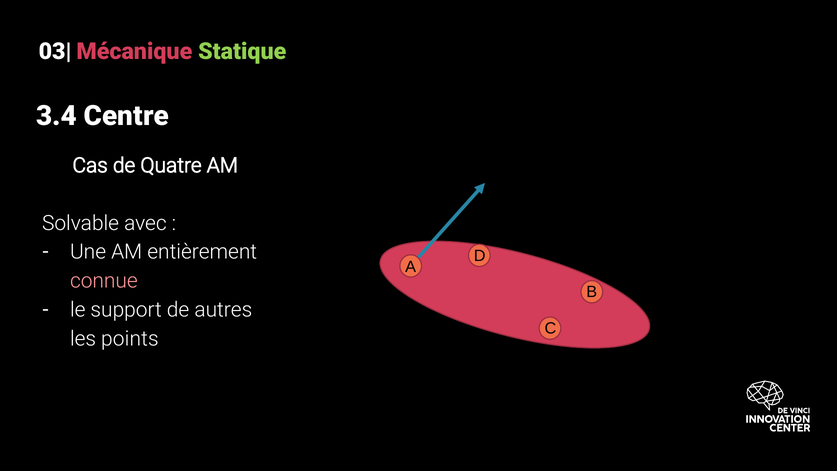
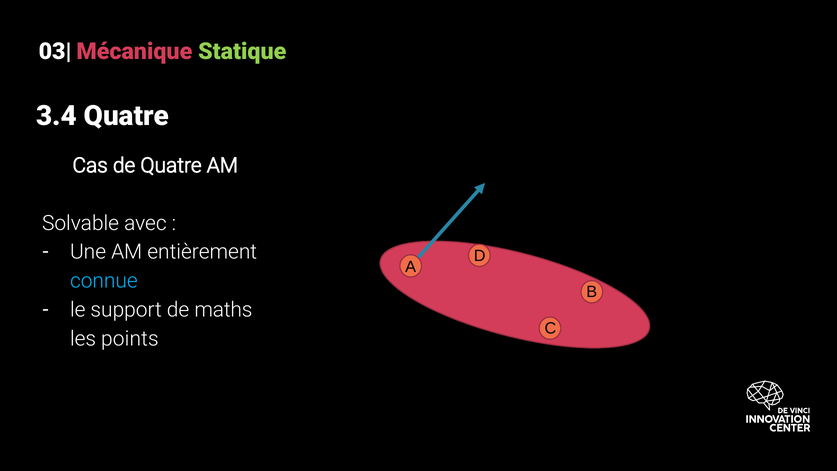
3.4 Centre: Centre -> Quatre
connue colour: pink -> light blue
autres: autres -> maths
